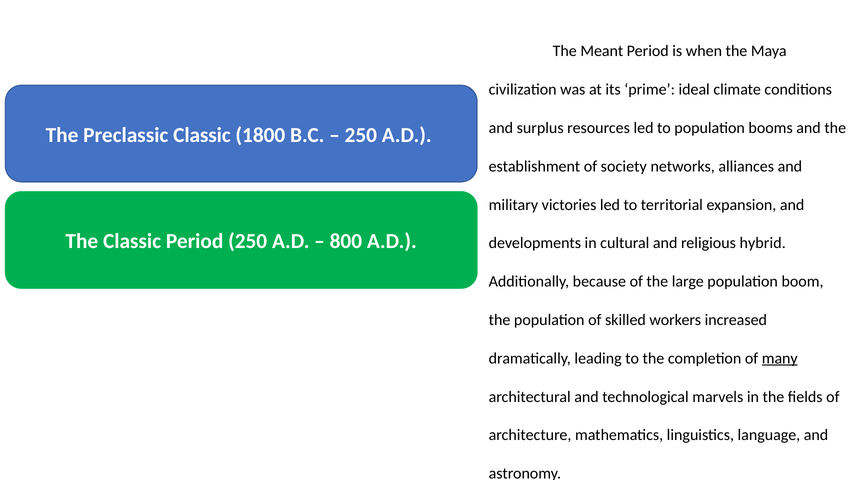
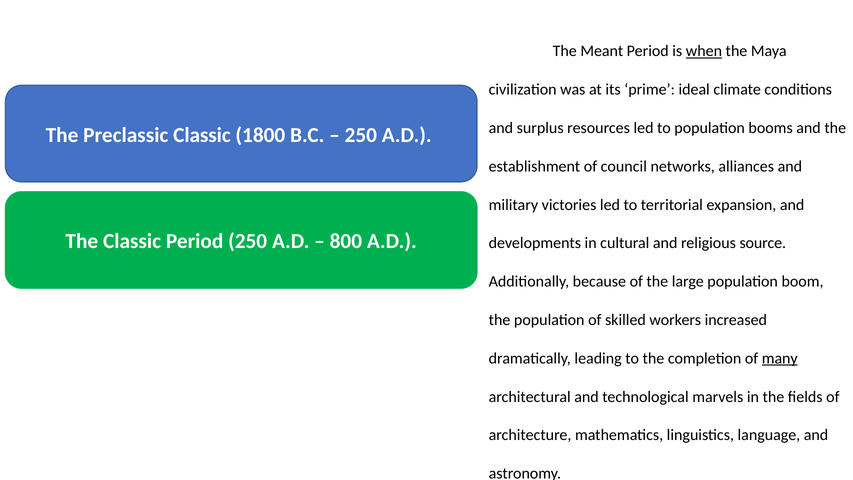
when underline: none -> present
society: society -> council
hybrid: hybrid -> source
